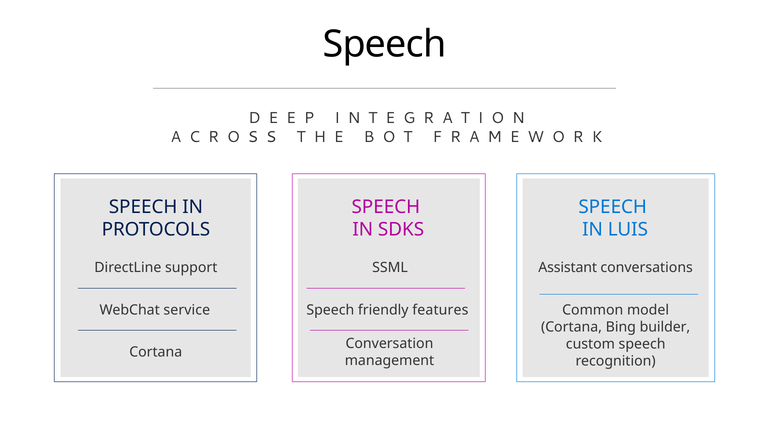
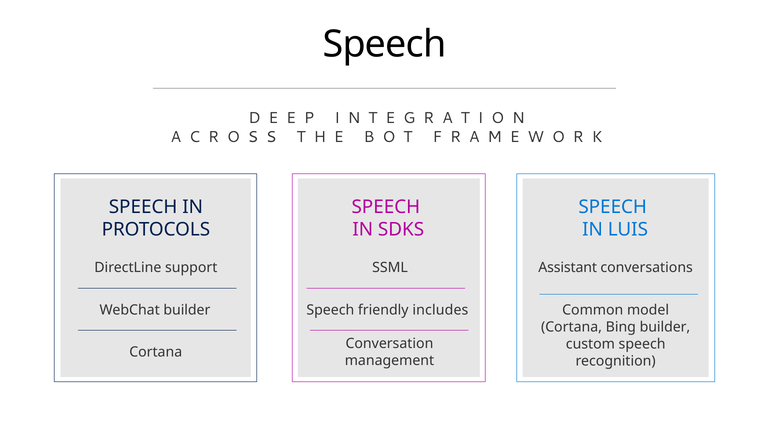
WebChat service: service -> builder
features: features -> includes
